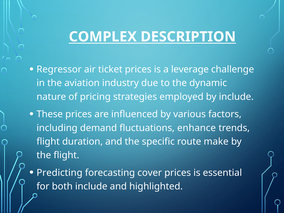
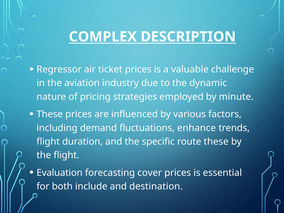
leverage: leverage -> valuable
by include: include -> minute
route make: make -> these
Predicting: Predicting -> Evaluation
highlighted: highlighted -> destination
